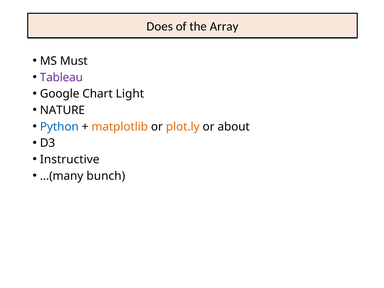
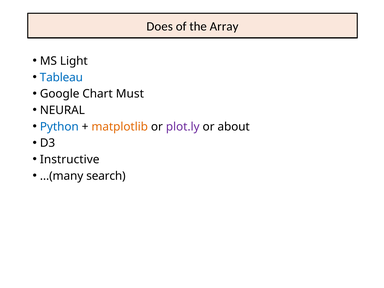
Must: Must -> Light
Tableau colour: purple -> blue
Light: Light -> Must
NATURE: NATURE -> NEURAL
plot.ly colour: orange -> purple
bunch: bunch -> search
